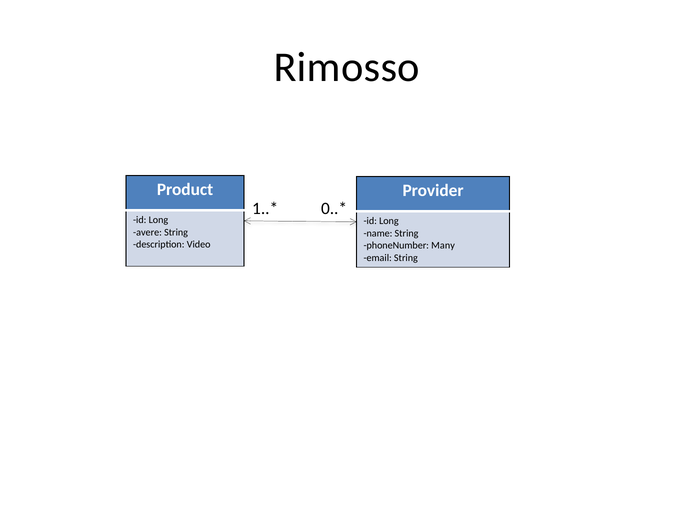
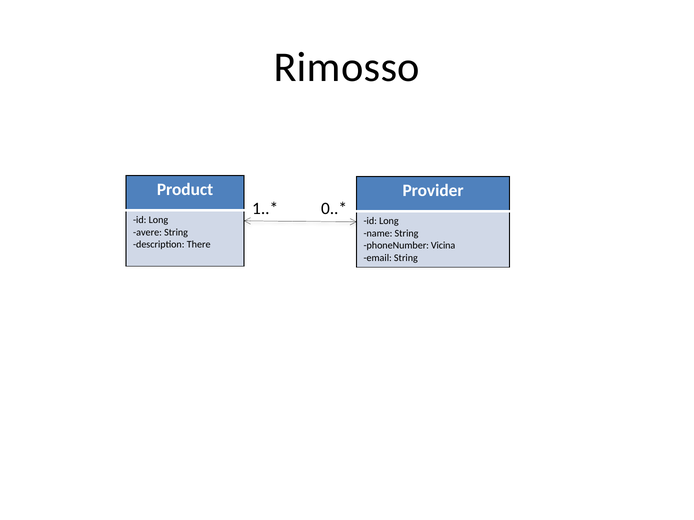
Video: Video -> There
Many: Many -> Vicina
